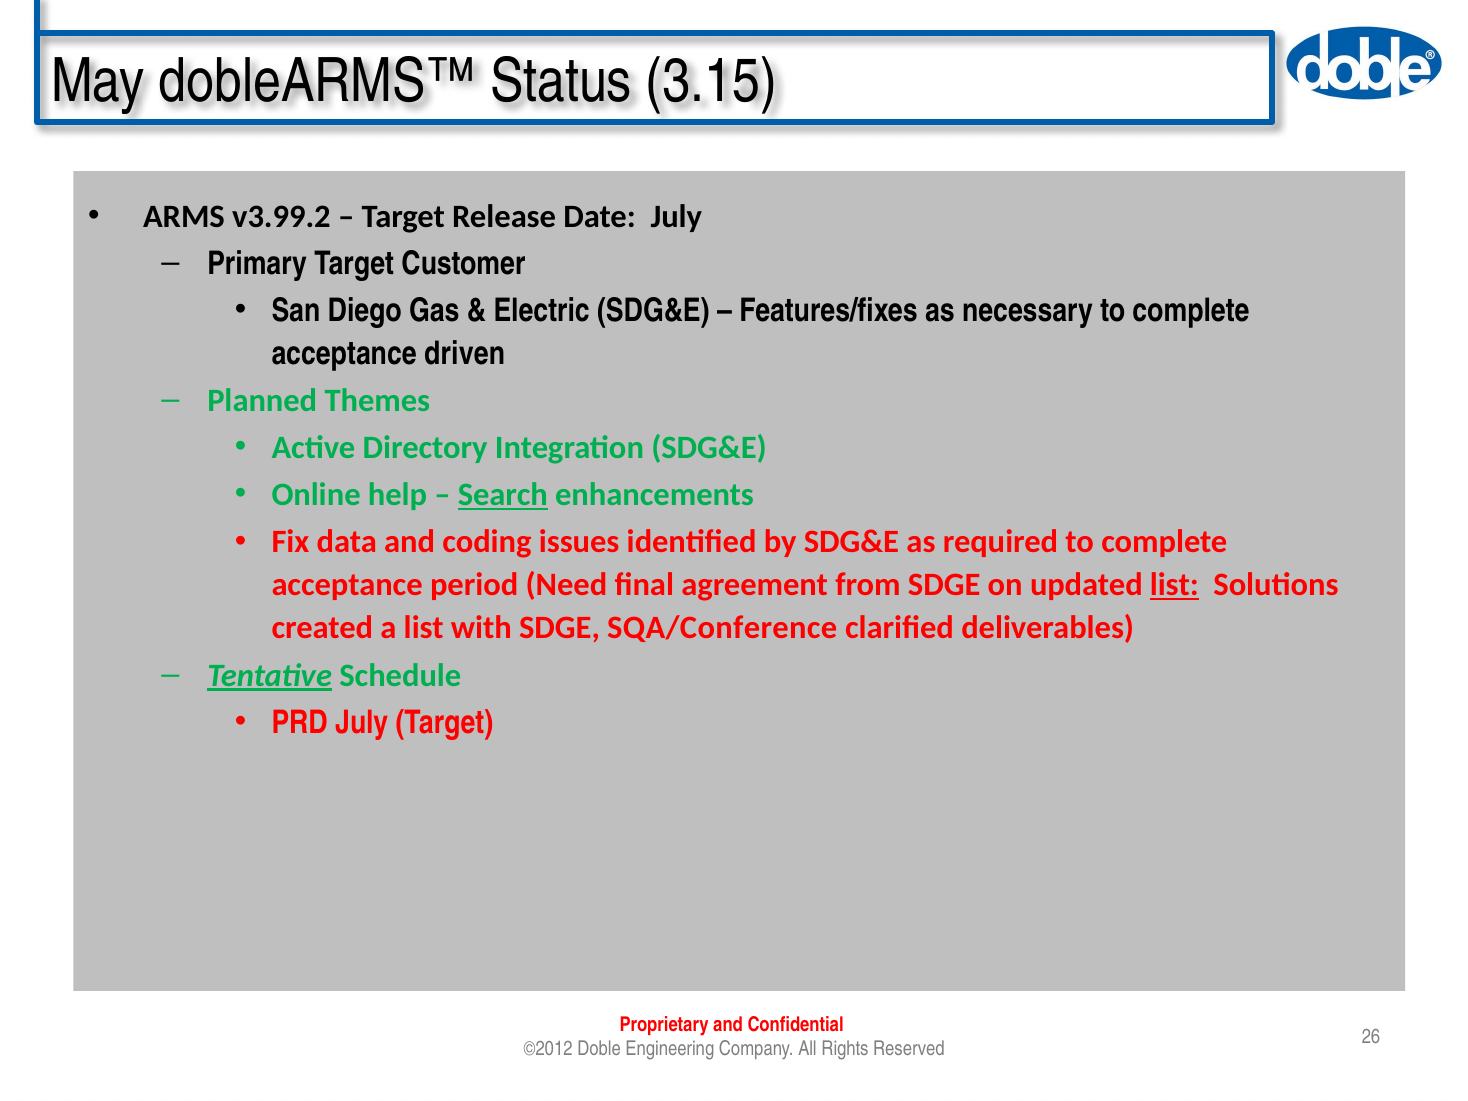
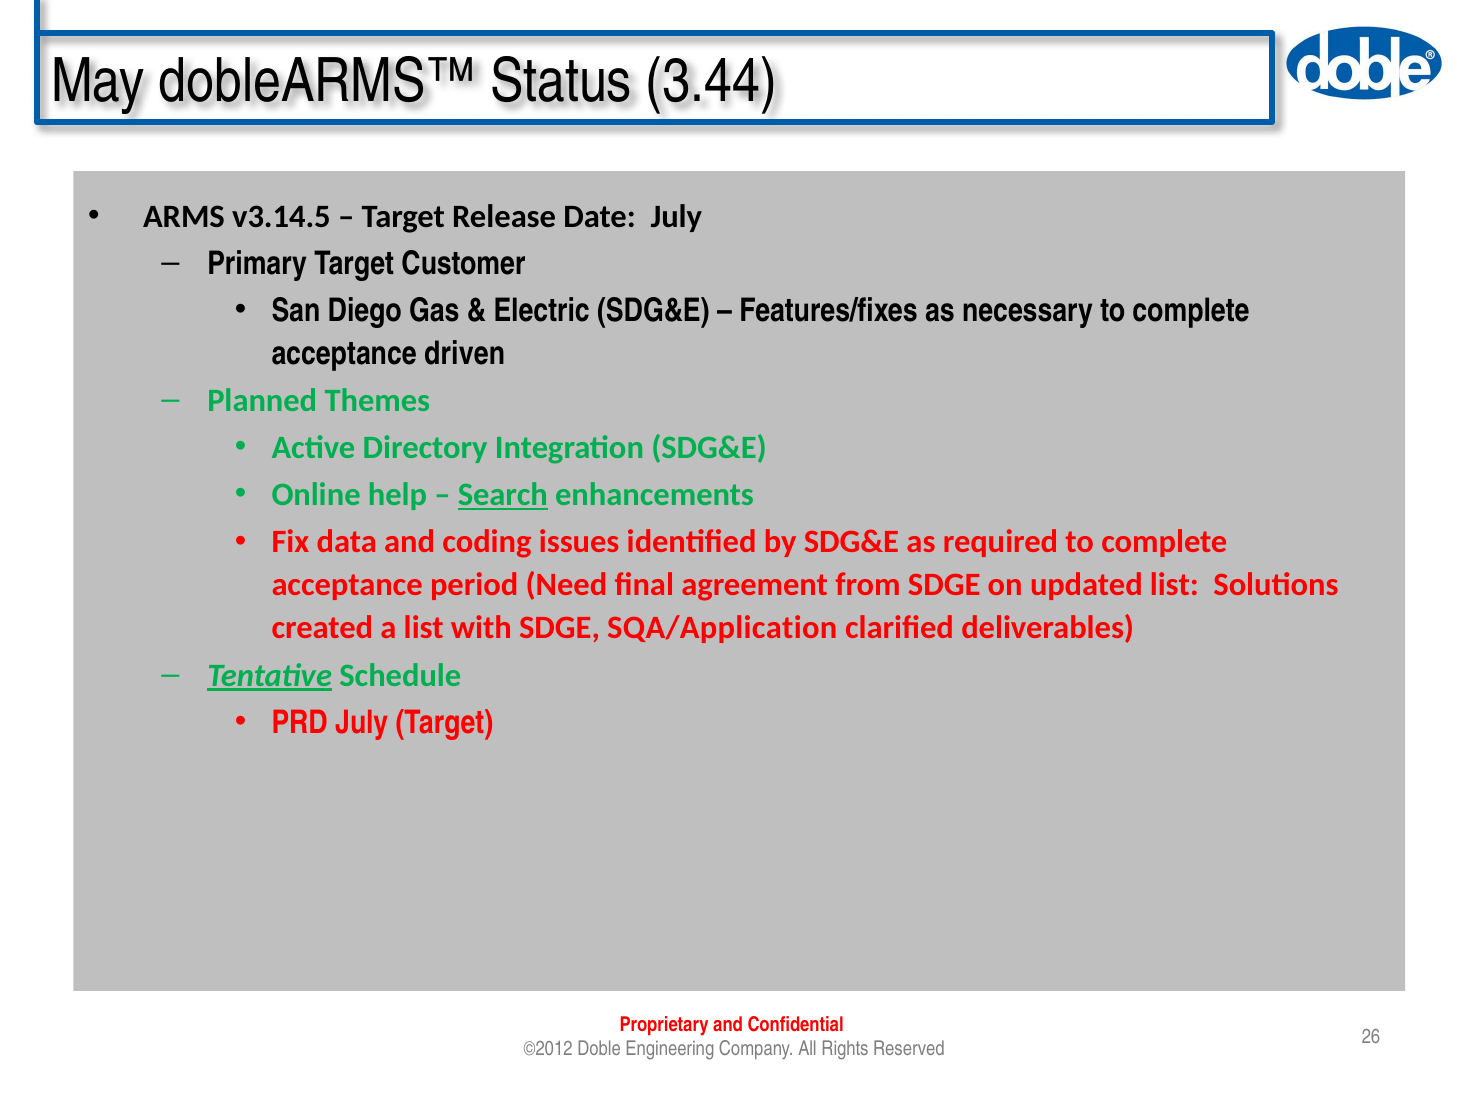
3.15: 3.15 -> 3.44
v3.99.2: v3.99.2 -> v3.14.5
list at (1174, 585) underline: present -> none
SQA/Conference: SQA/Conference -> SQA/Application
